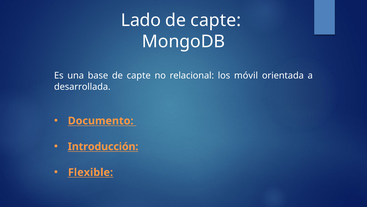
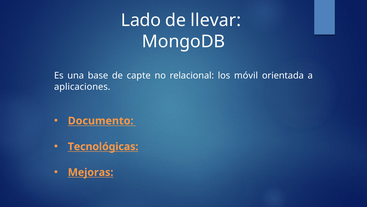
capte at (216, 20): capte -> llevar
desarrollada: desarrollada -> aplicaciones
Introducción: Introducción -> Tecnológicas
Flexible: Flexible -> Mejoras
